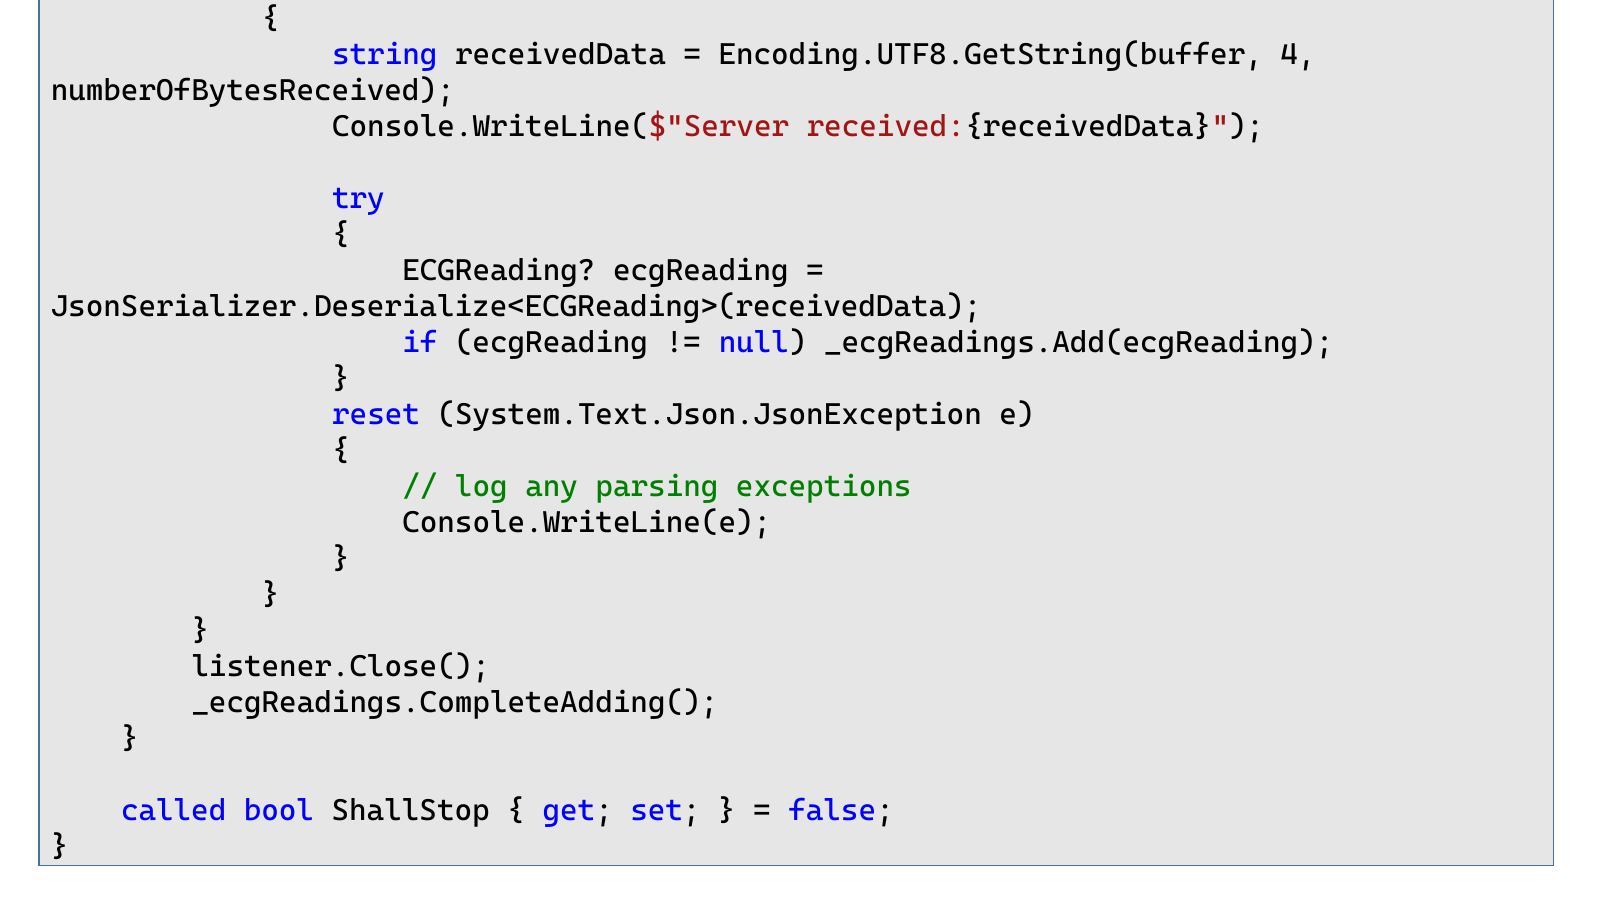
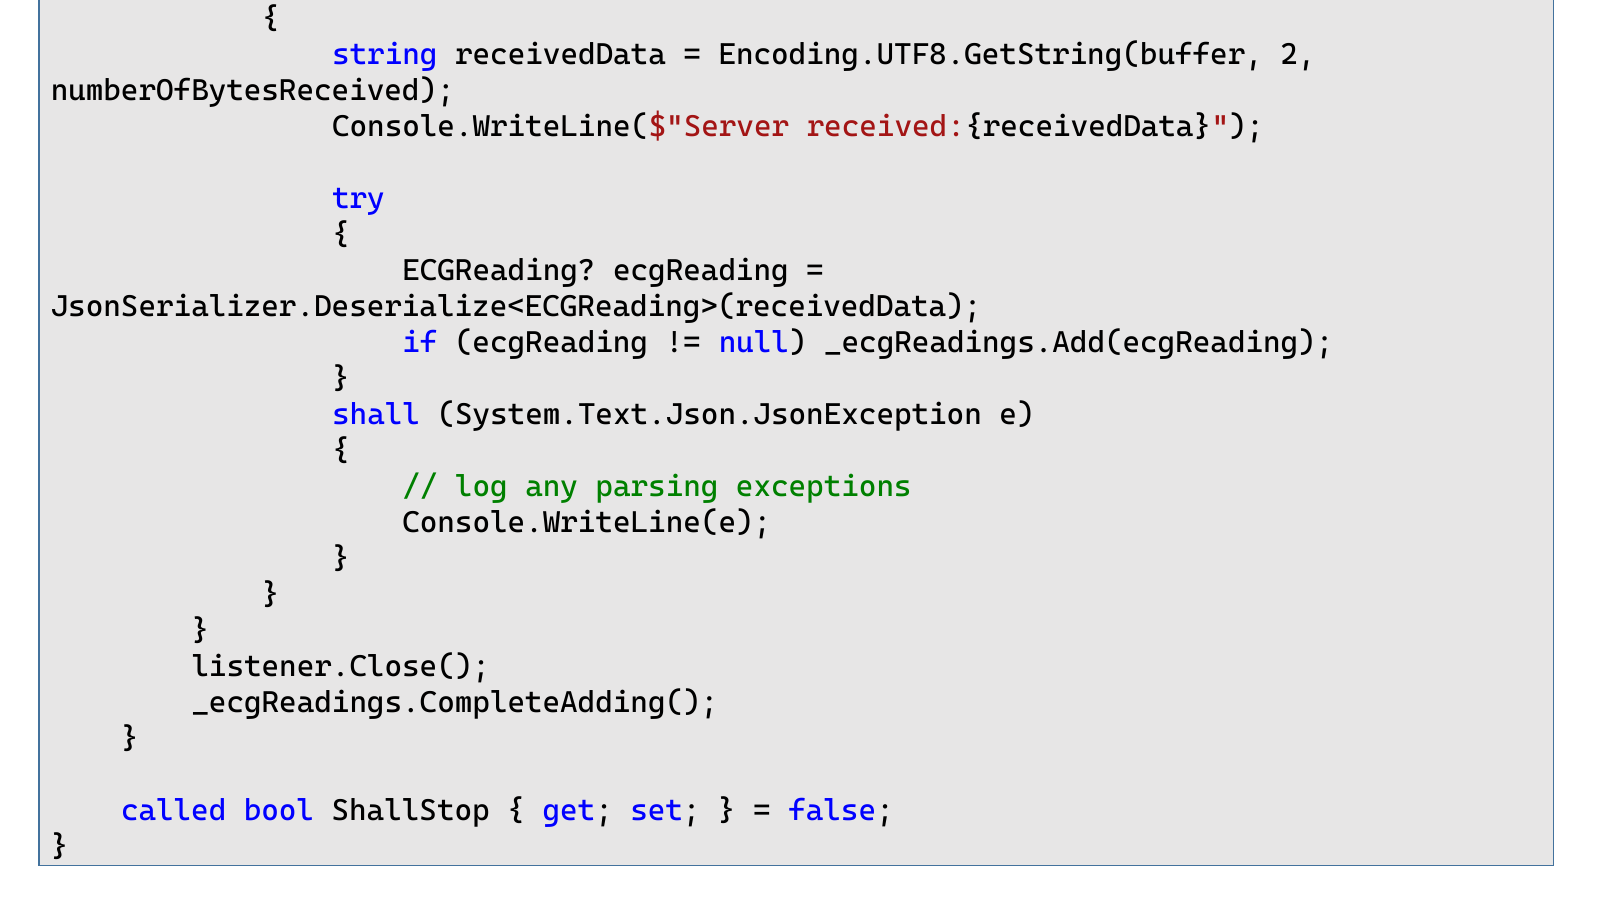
4: 4 -> 2
reset: reset -> shall
